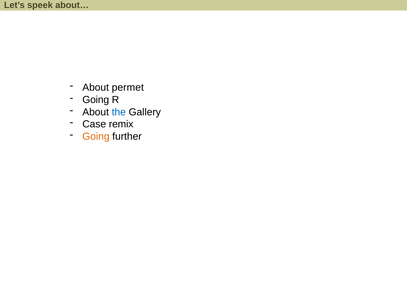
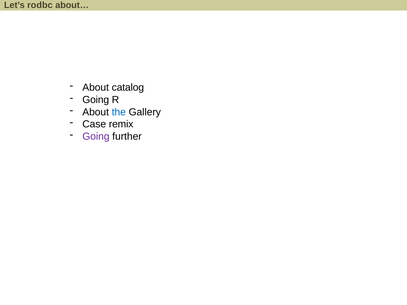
speek: speek -> rodbc
permet: permet -> catalog
Going at (96, 137) colour: orange -> purple
